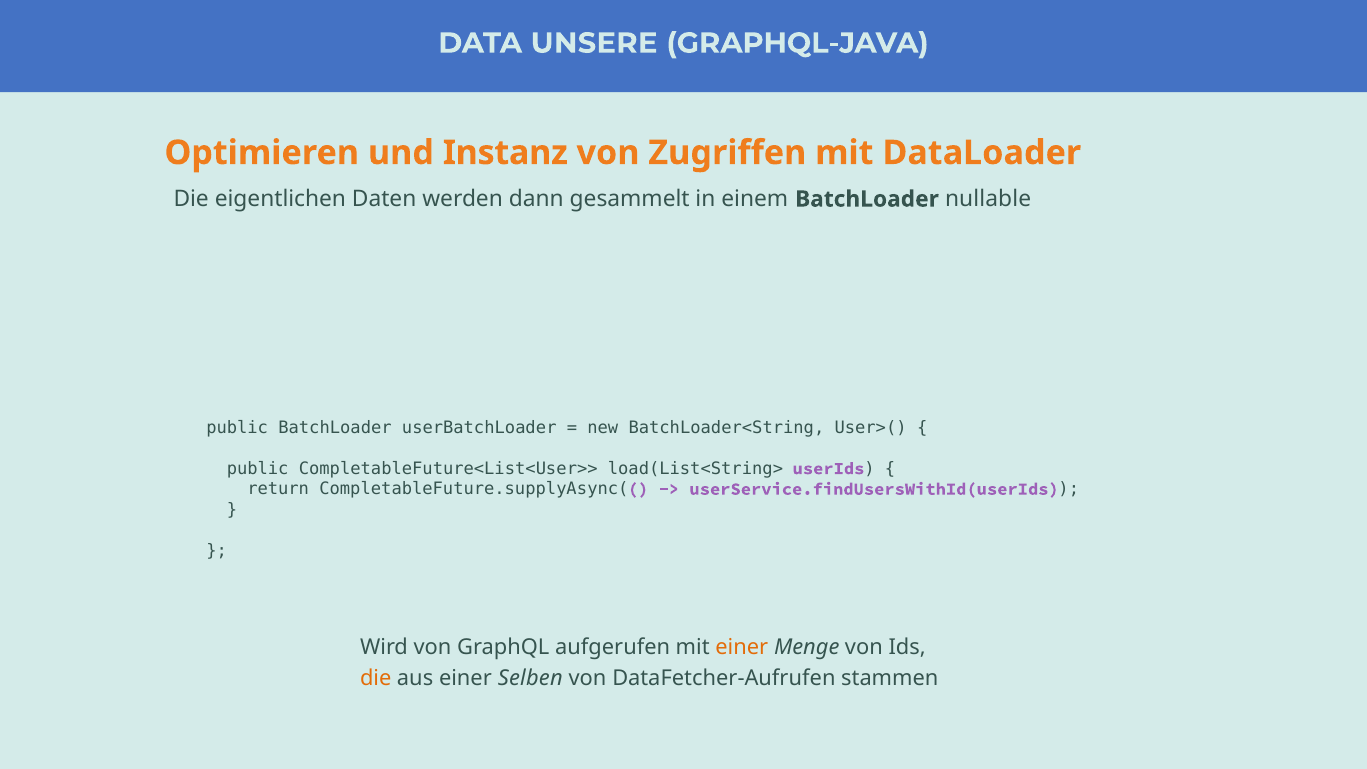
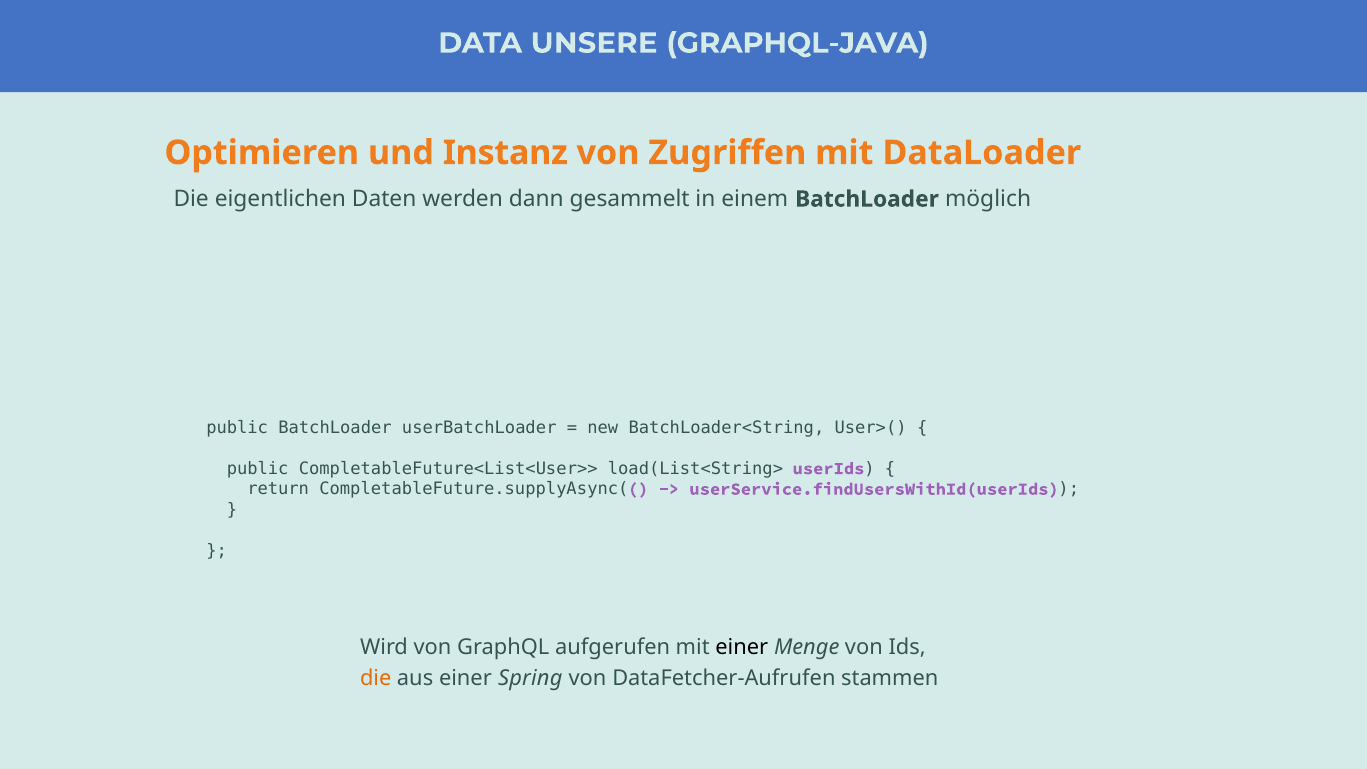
nullable: nullable -> möglich
einer at (742, 647) colour: orange -> black
Selben: Selben -> Spring
